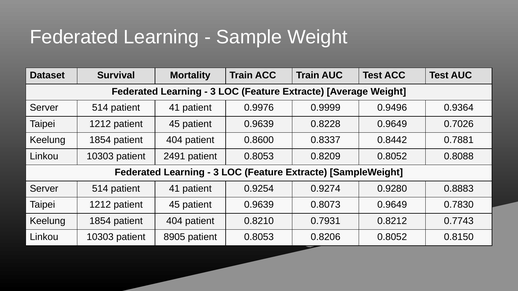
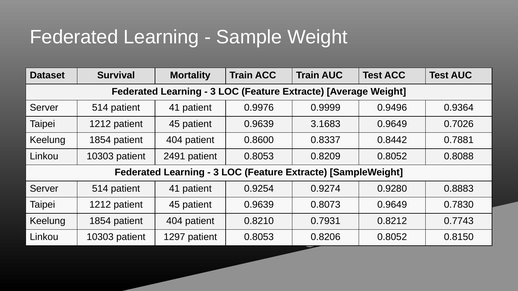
0.8228: 0.8228 -> 3.1683
8905: 8905 -> 1297
